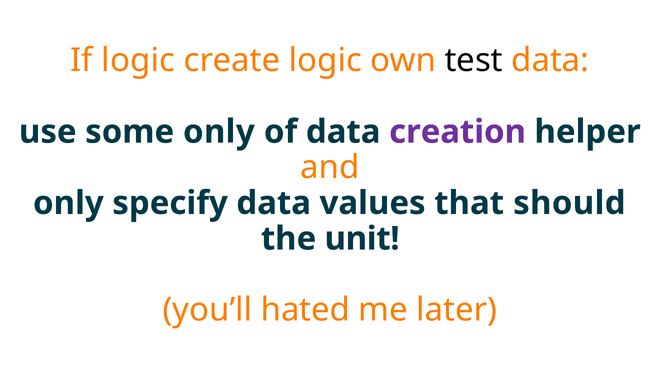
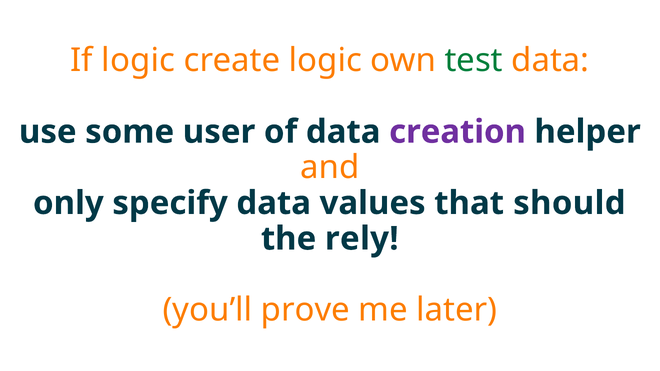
test colour: black -> green
some only: only -> user
unit: unit -> rely
hated: hated -> prove
